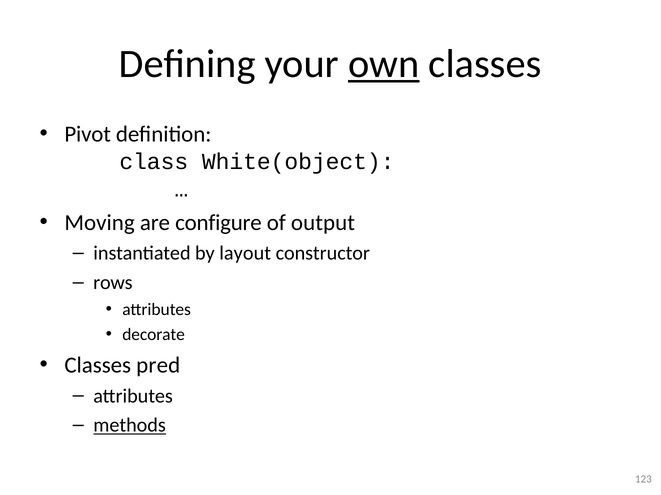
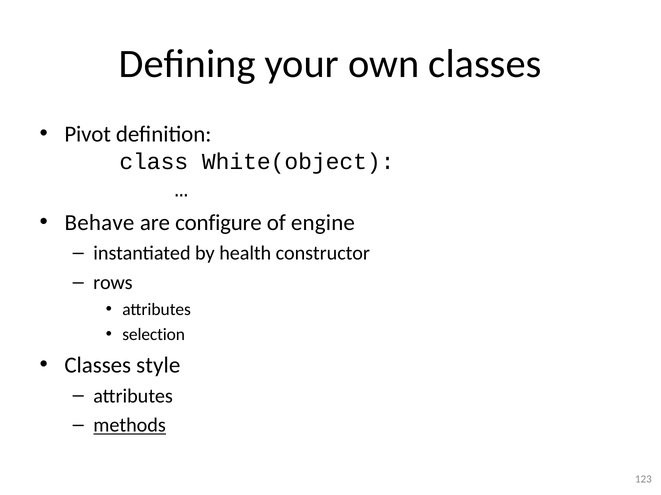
own underline: present -> none
Moving: Moving -> Behave
output: output -> engine
layout: layout -> health
decorate: decorate -> selection
pred: pred -> style
